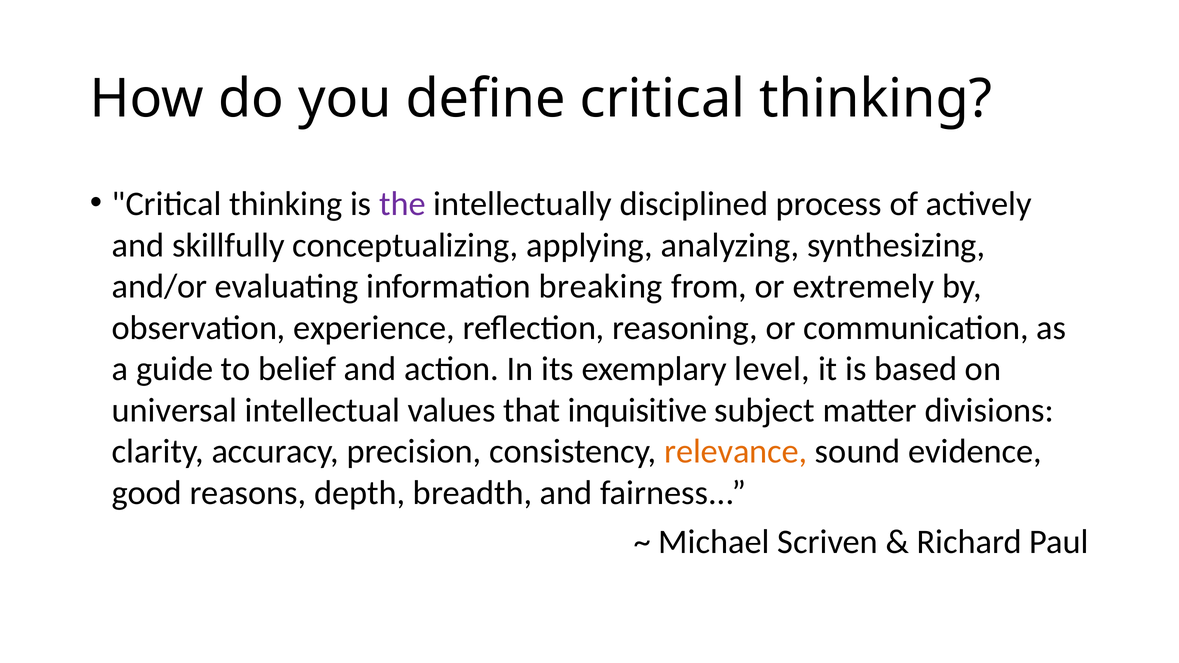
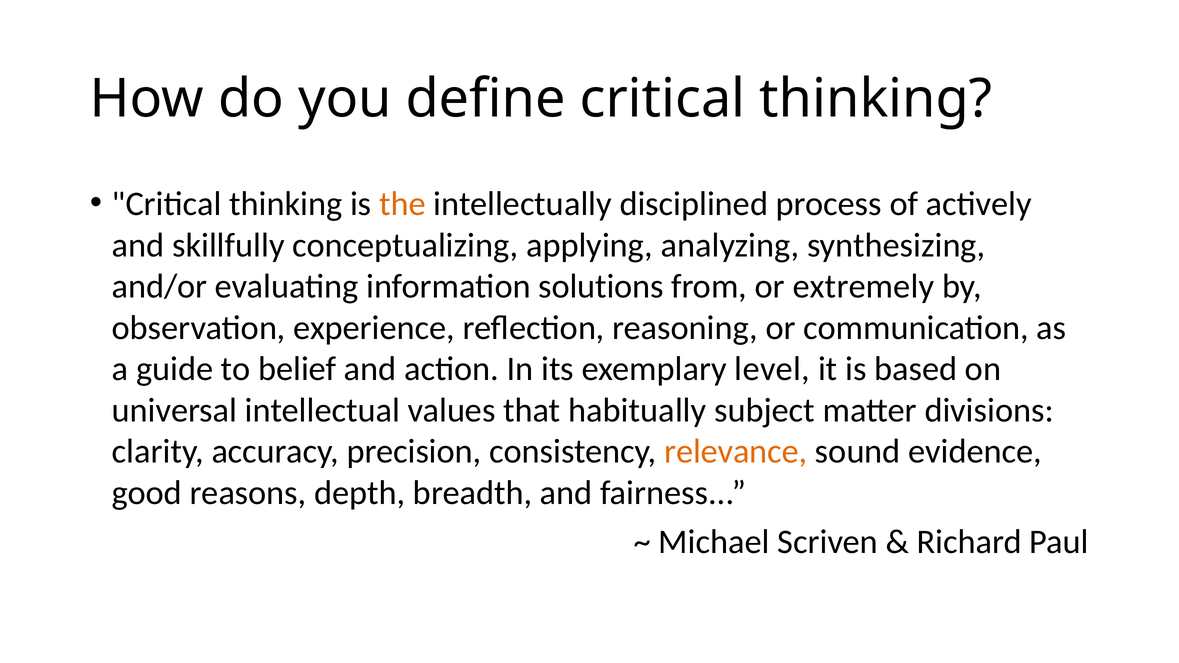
the colour: purple -> orange
breaking: breaking -> solutions
inquisitive: inquisitive -> habitually
